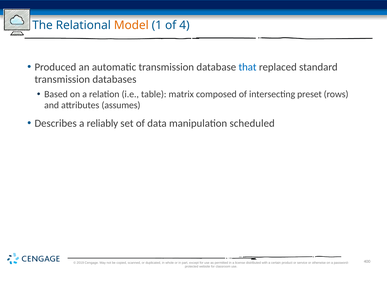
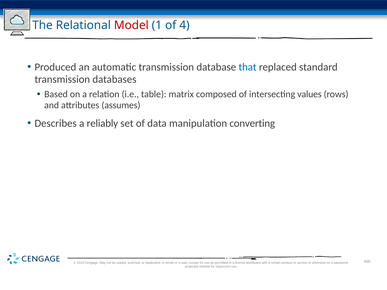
Model colour: orange -> red
preset: preset -> values
scheduled: scheduled -> converting
